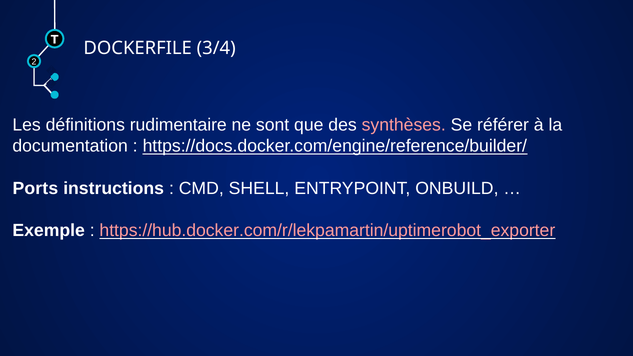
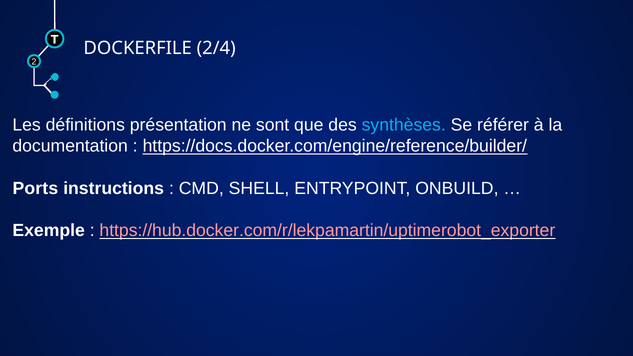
3/4: 3/4 -> 2/4
rudimentaire: rudimentaire -> présentation
synthèses colour: pink -> light blue
